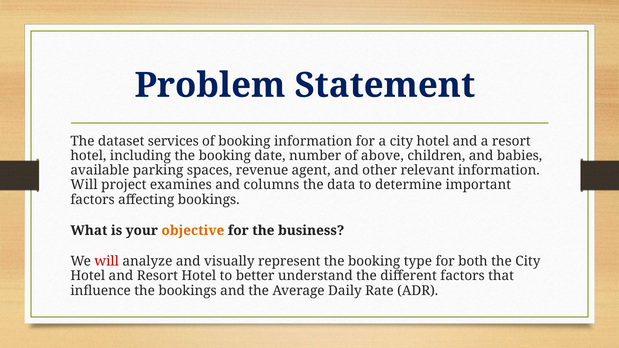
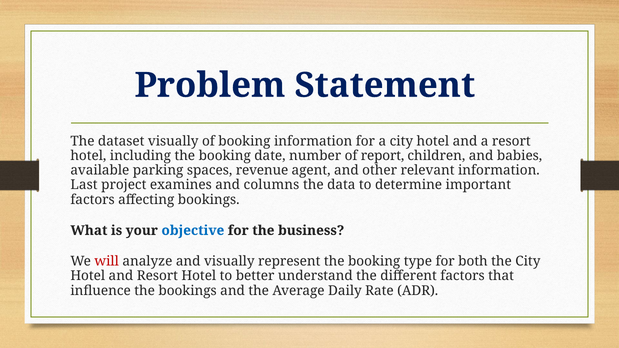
dataset services: services -> visually
above: above -> report
Will at (84, 185): Will -> Last
objective colour: orange -> blue
